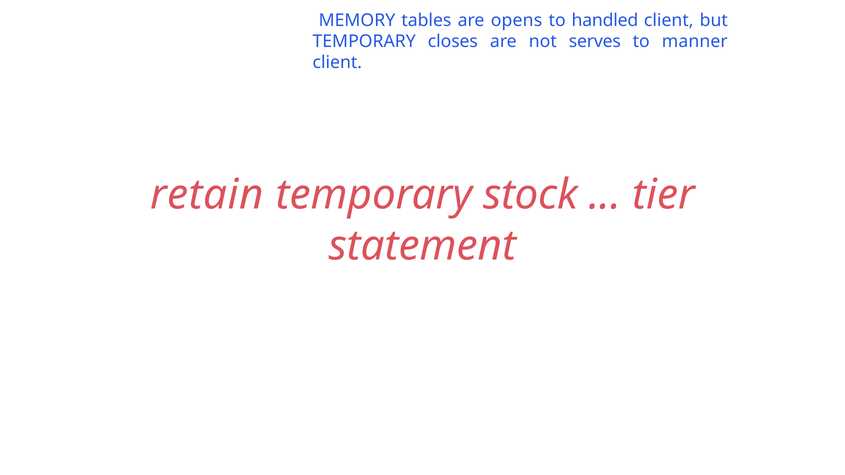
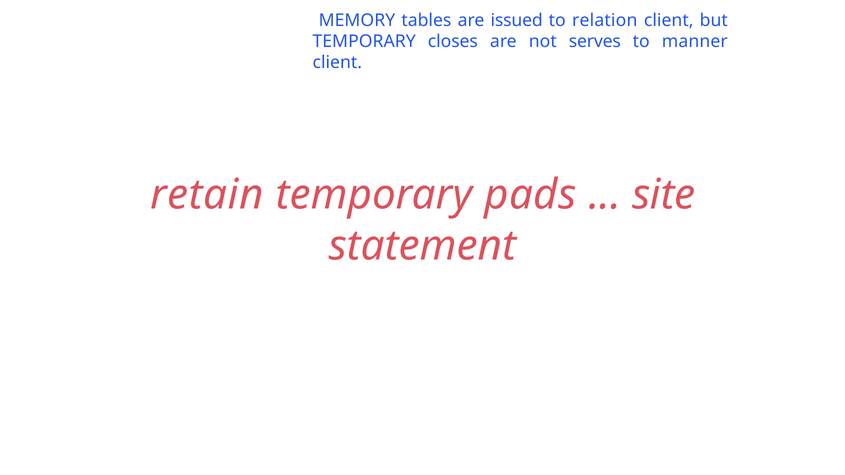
opens: opens -> issued
handled: handled -> relation
stock: stock -> pads
tier: tier -> site
